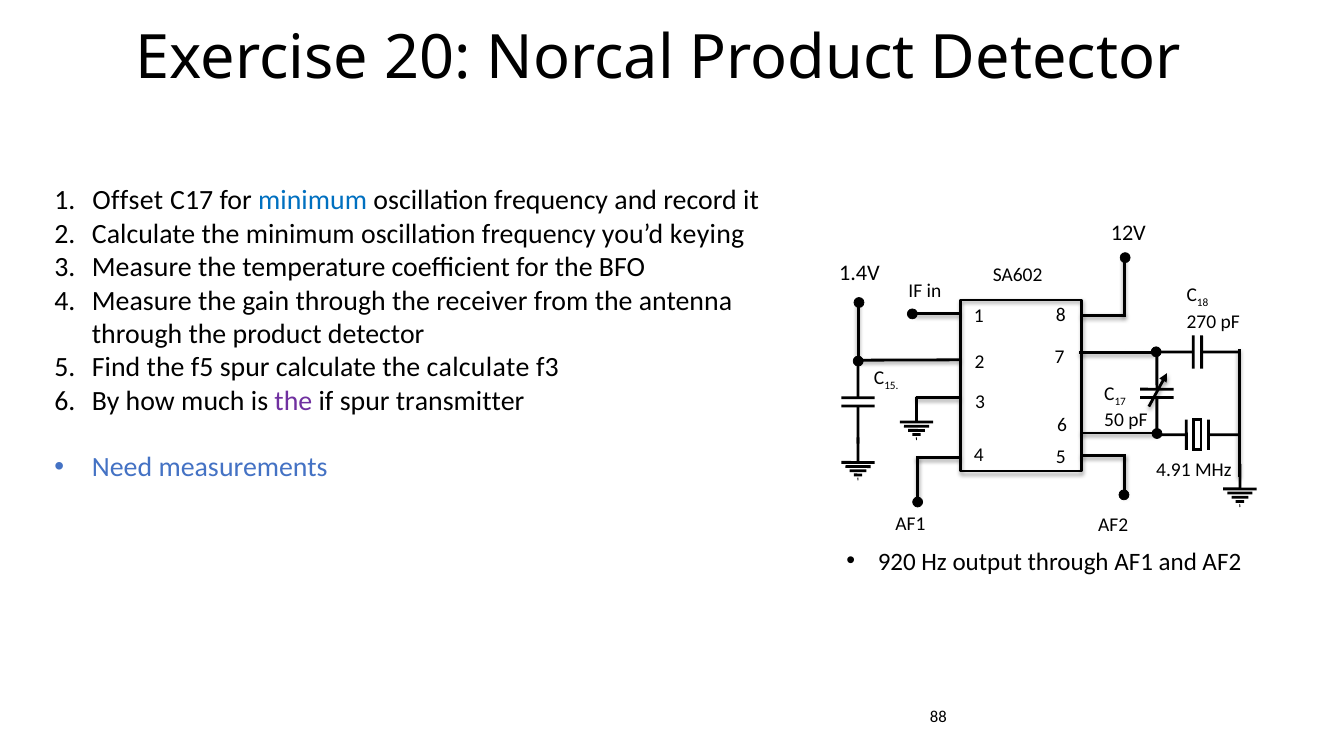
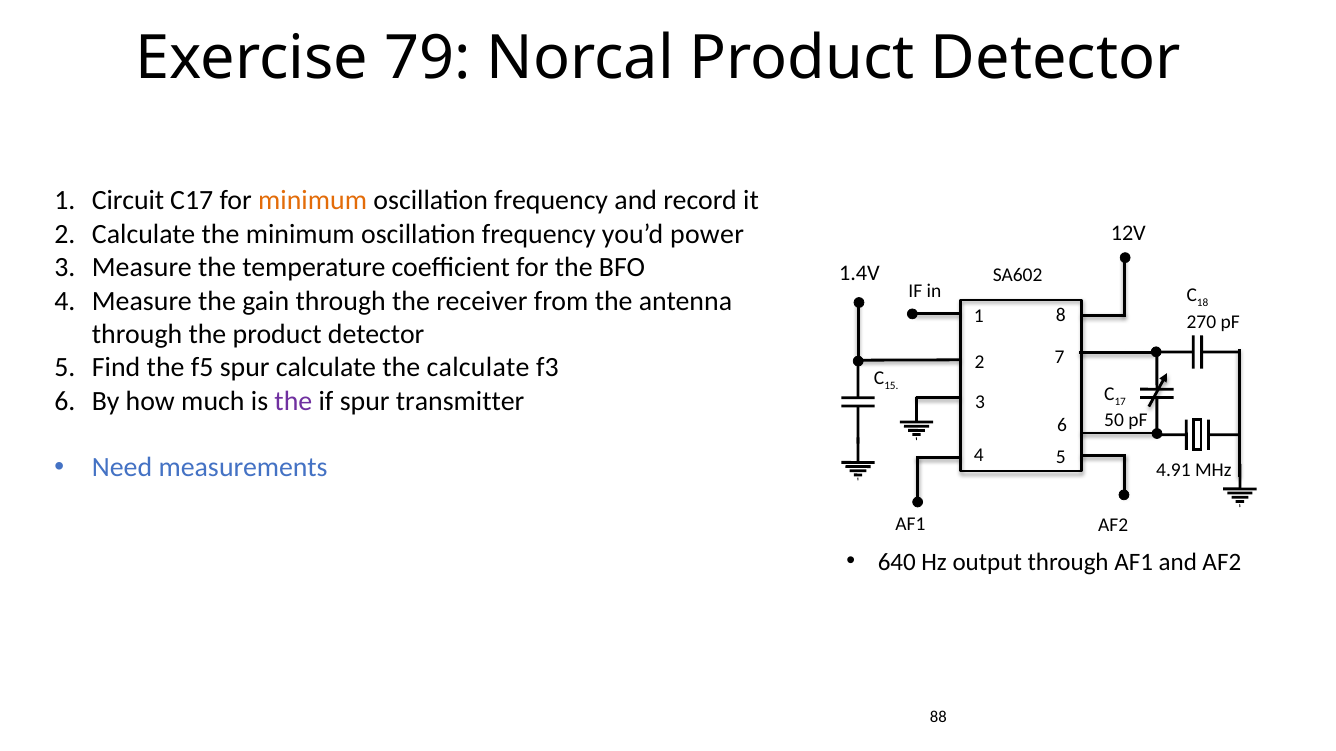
20: 20 -> 79
Offset: Offset -> Circuit
minimum at (313, 201) colour: blue -> orange
keying: keying -> power
920: 920 -> 640
